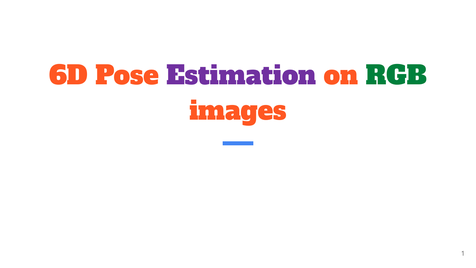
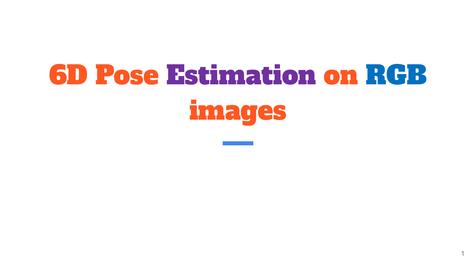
RGB colour: green -> blue
